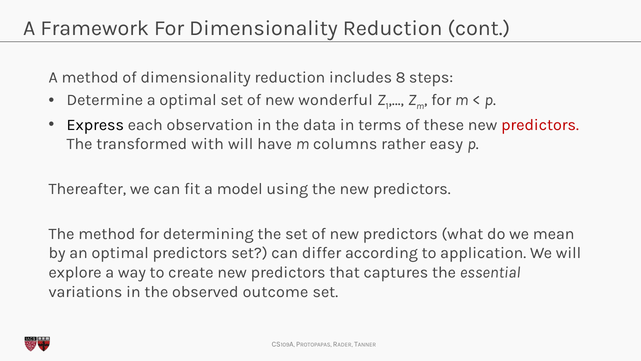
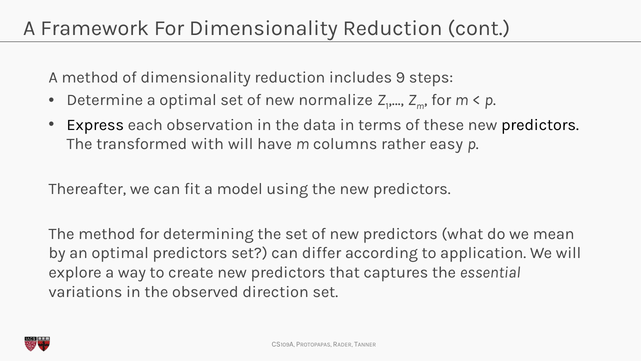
8: 8 -> 9
wonderful: wonderful -> normalize
predictors at (540, 125) colour: red -> black
outcome: outcome -> direction
